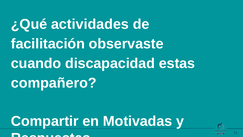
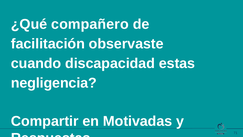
actividades: actividades -> compañero
compañero: compañero -> negligencia
